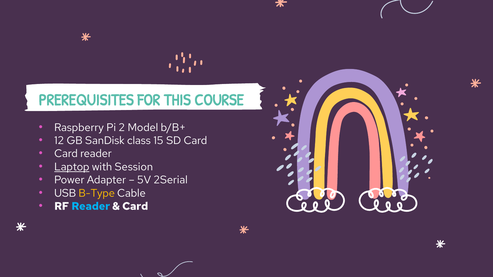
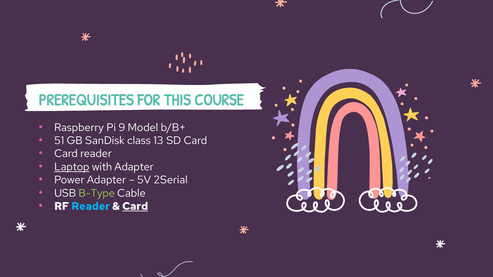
2: 2 -> 9
12: 12 -> 51
15: 15 -> 13
with Session: Session -> Adapter
B-Type colour: yellow -> light green
Card at (135, 206) underline: none -> present
